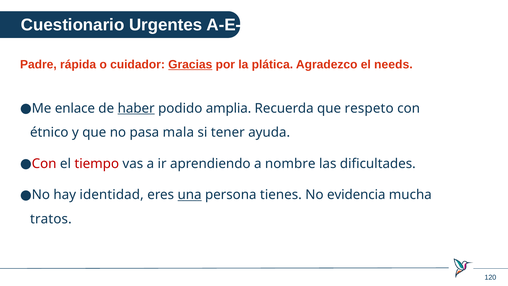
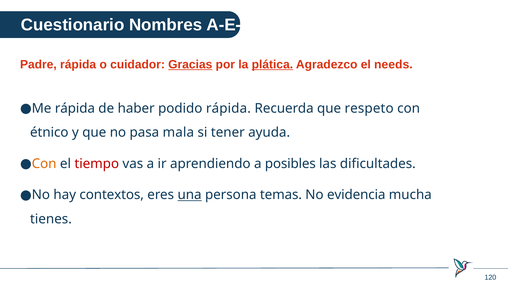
Urgentes: Urgentes -> Nombres
plática underline: none -> present
Me enlace: enlace -> rápida
haber underline: present -> none
podido amplia: amplia -> rápida
Con at (44, 164) colour: red -> orange
nombre: nombre -> posibles
identidad: identidad -> contextos
tienes: tienes -> temas
tratos: tratos -> tienes
